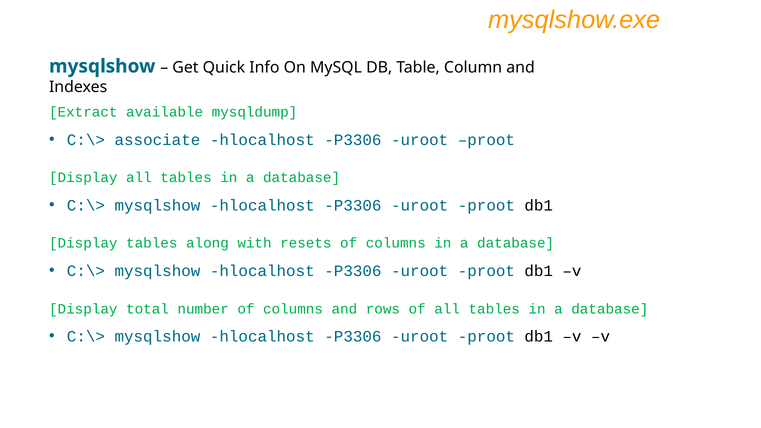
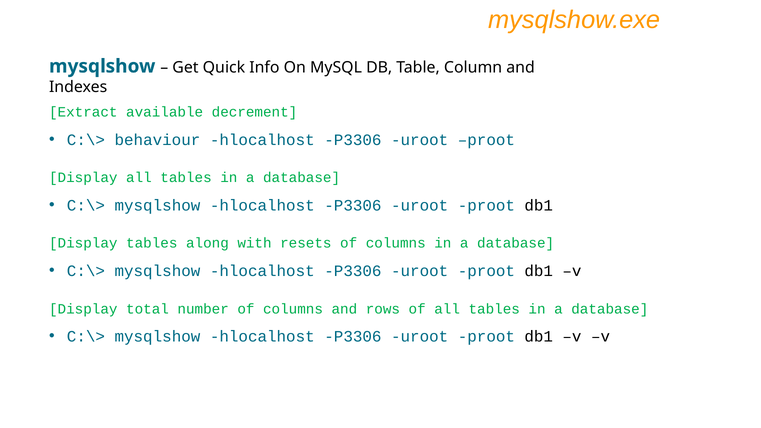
mysqldump: mysqldump -> decrement
associate: associate -> behaviour
